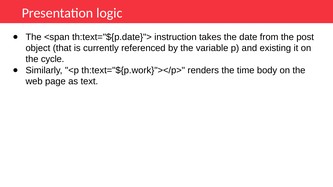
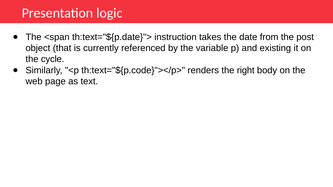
th:text="${p.work}"></p>: th:text="${p.work}"></p> -> th:text="${p.code}"></p>
time: time -> right
